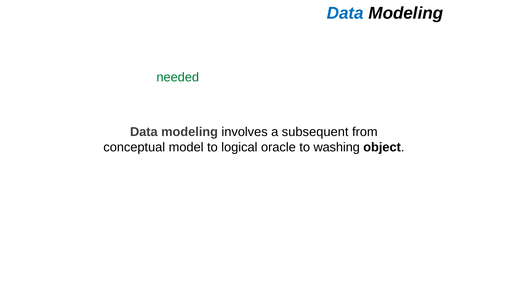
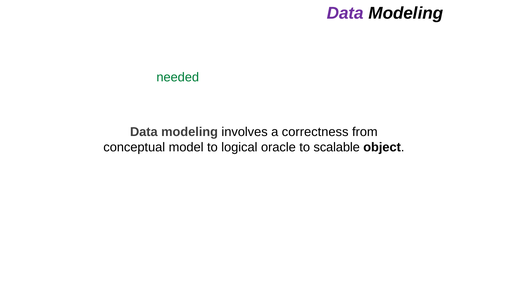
Data at (345, 13) colour: blue -> purple
subsequent: subsequent -> correctness
washing: washing -> scalable
